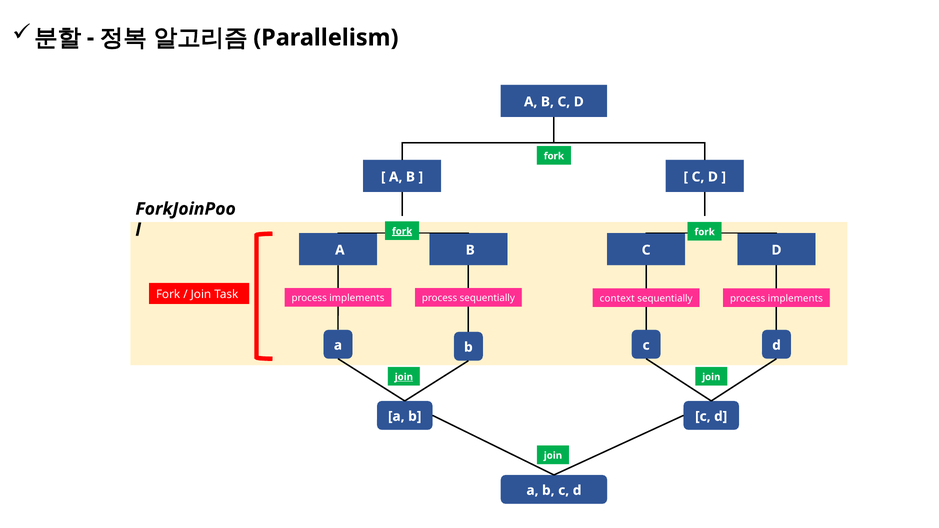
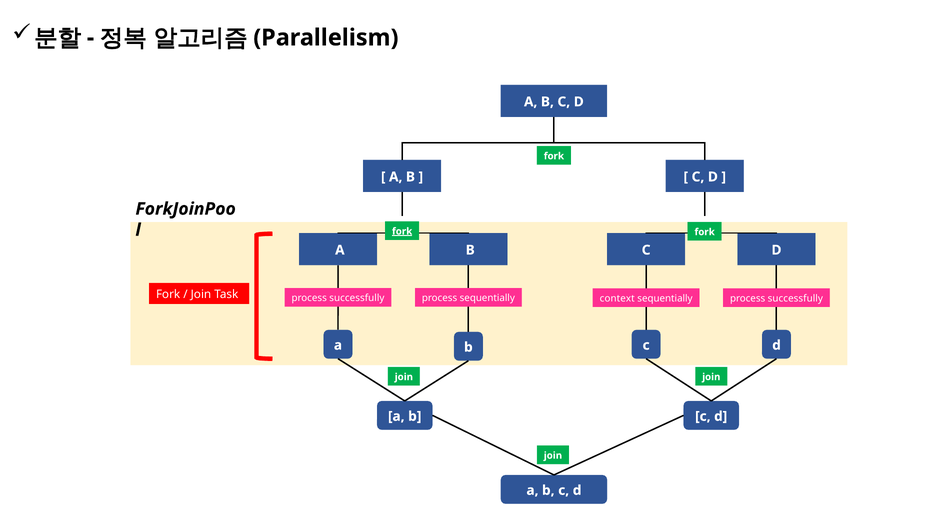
implements at (357, 298): implements -> successfully
sequentially process implements: implements -> successfully
join at (404, 377) underline: present -> none
